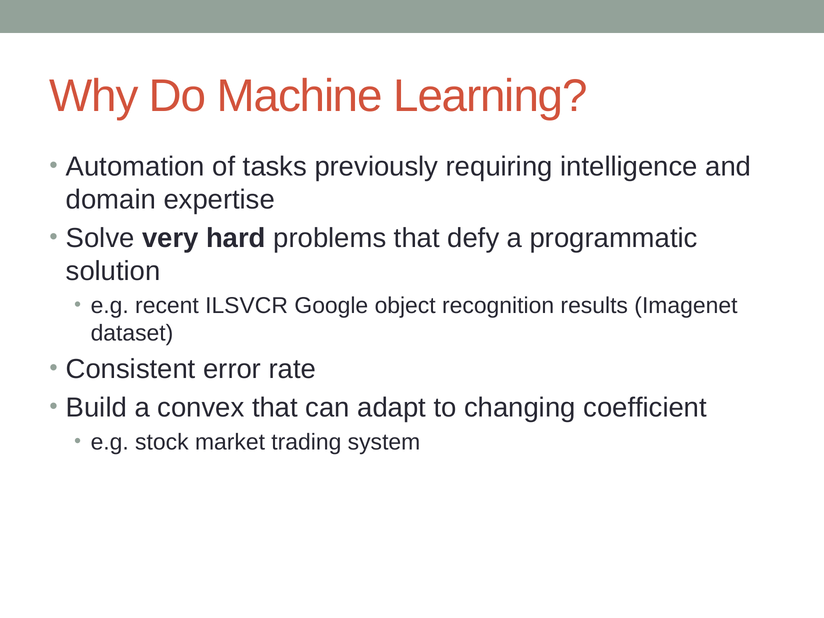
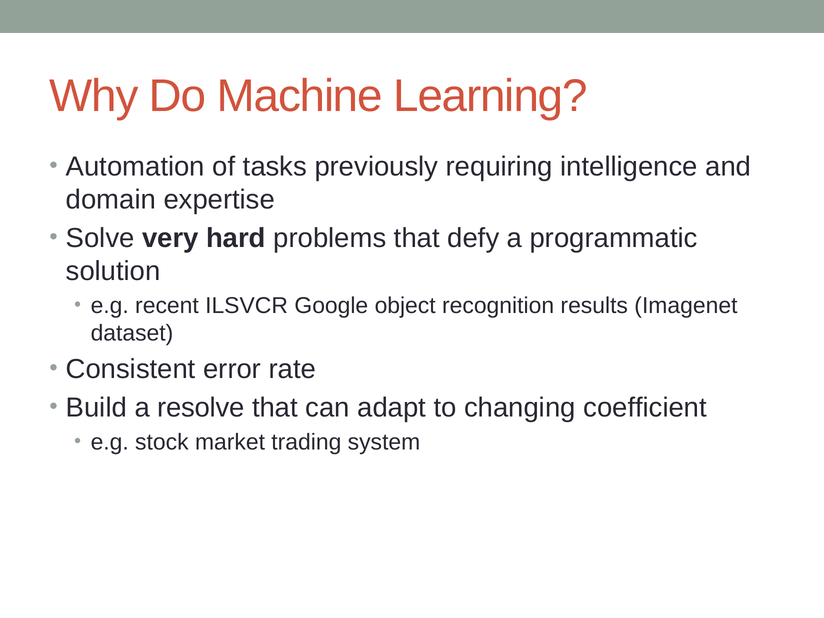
convex: convex -> resolve
